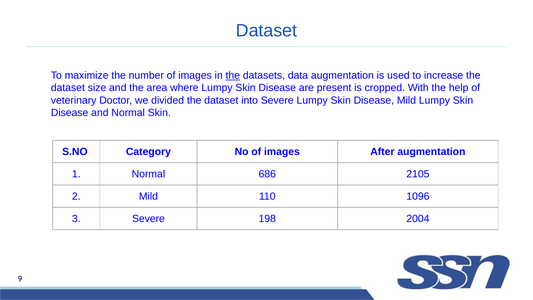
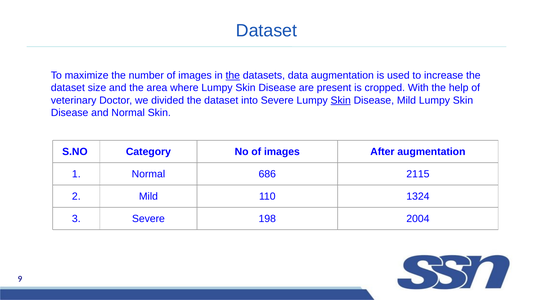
Skin at (341, 100) underline: none -> present
2105: 2105 -> 2115
1096: 1096 -> 1324
